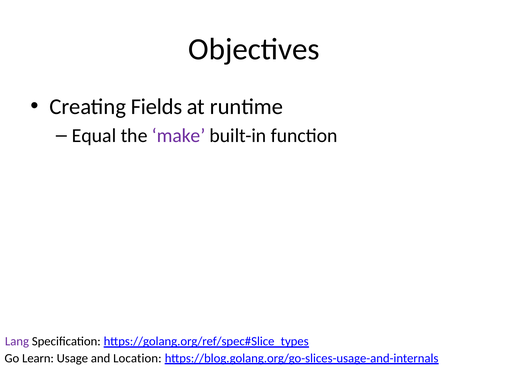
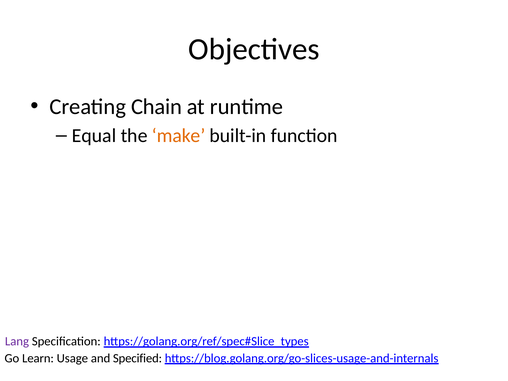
Fields: Fields -> Chain
make colour: purple -> orange
Location: Location -> Specified
